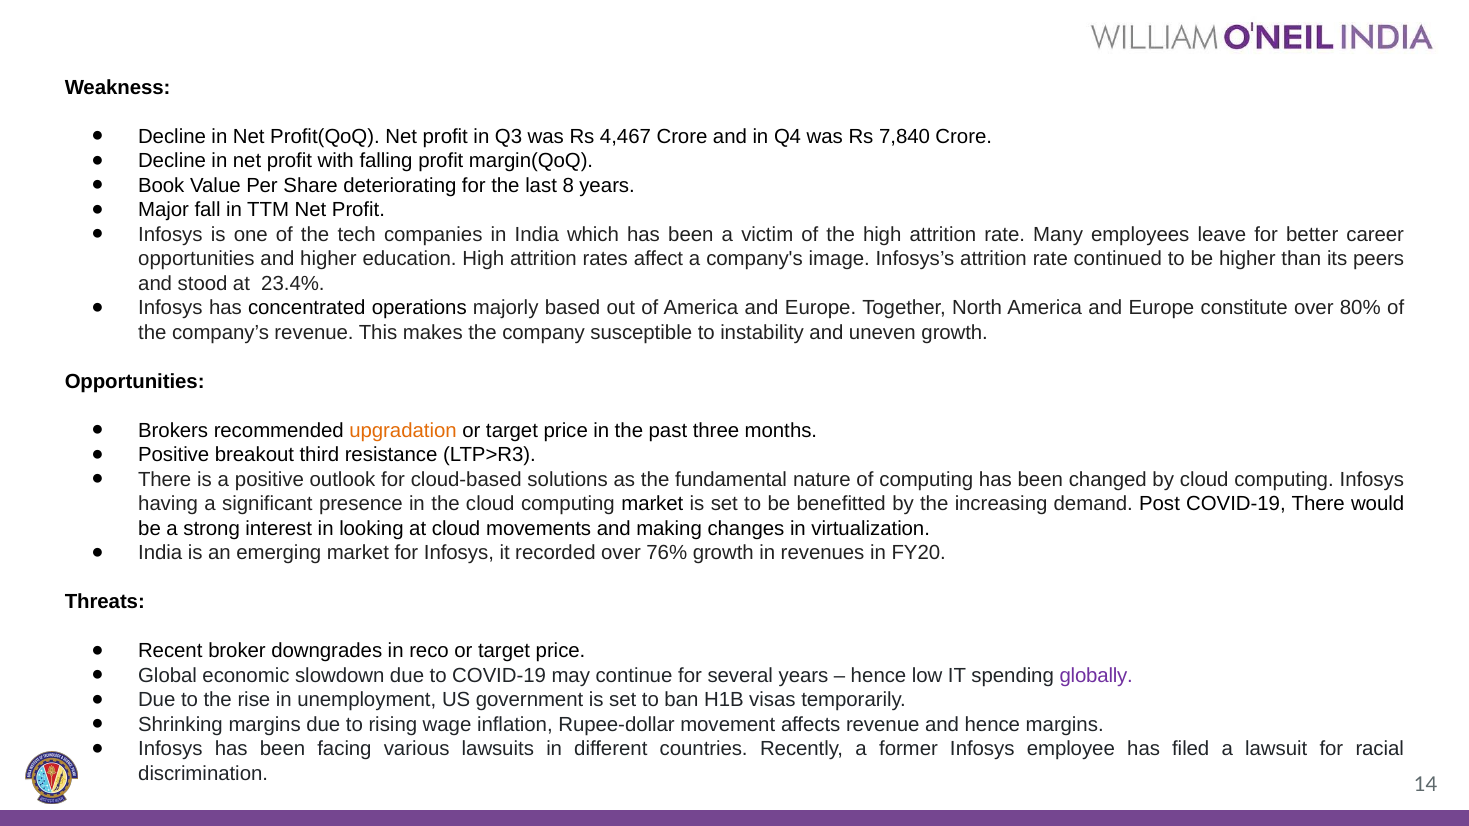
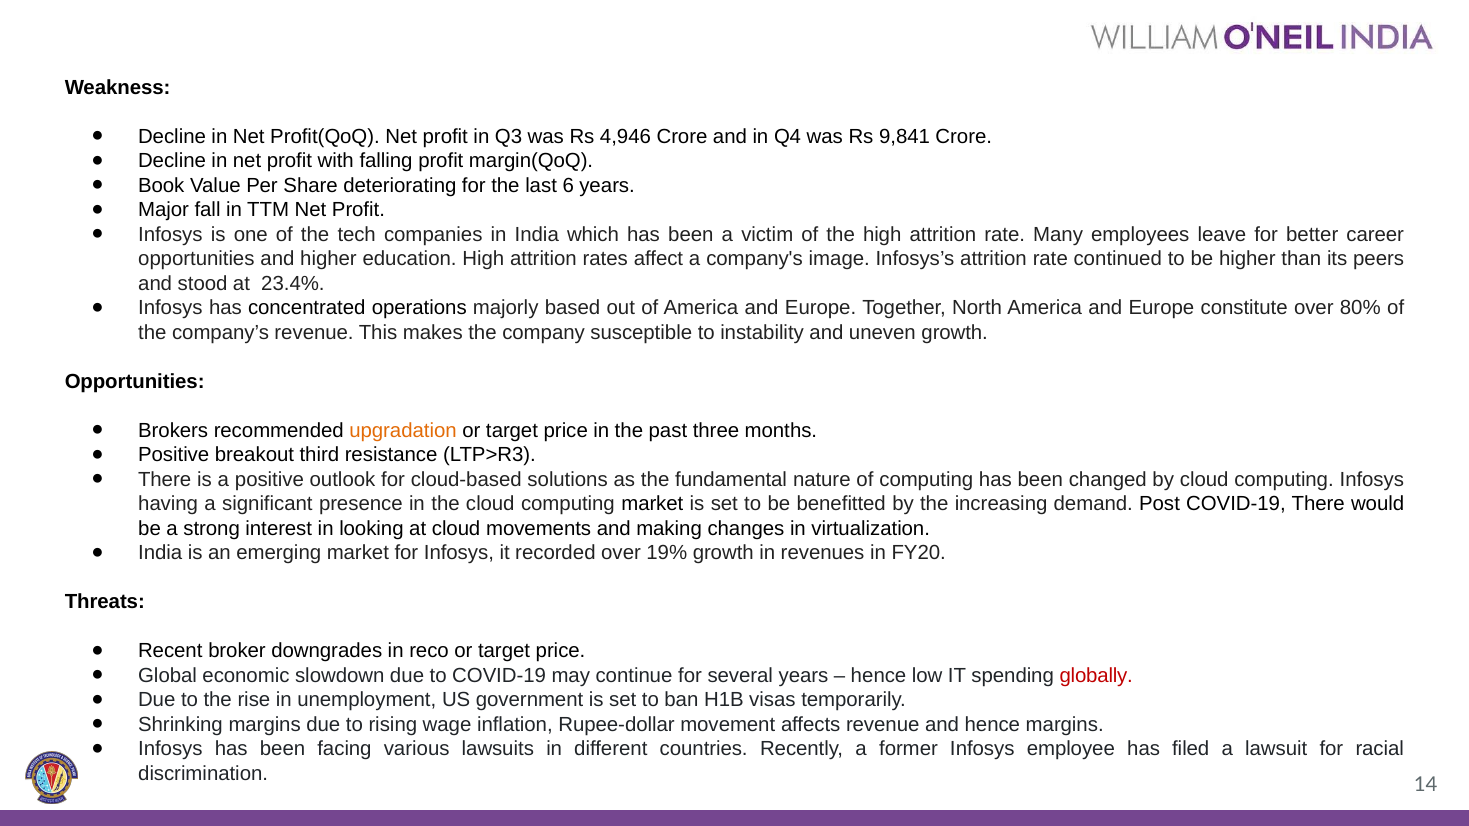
4,467: 4,467 -> 4,946
7,840: 7,840 -> 9,841
8: 8 -> 6
76%: 76% -> 19%
globally colour: purple -> red
